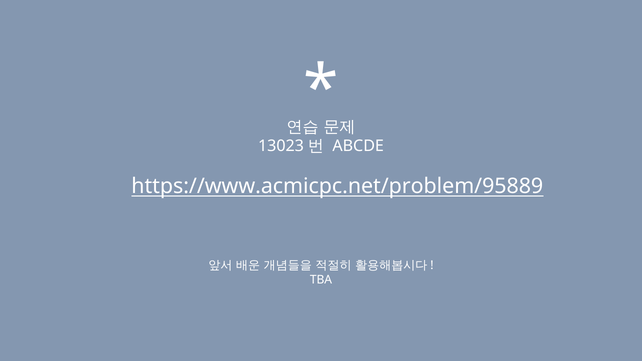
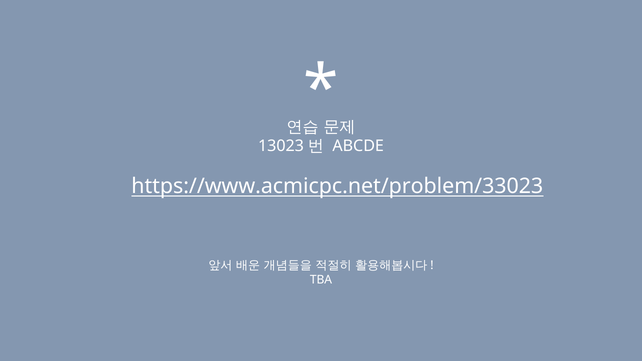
https://www.acmicpc.net/problem/95889: https://www.acmicpc.net/problem/95889 -> https://www.acmicpc.net/problem/33023
